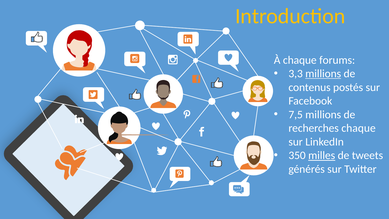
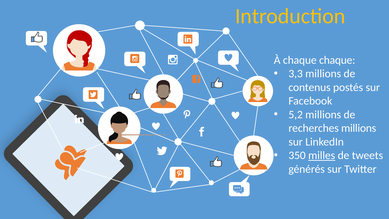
chaque forums: forums -> chaque
millions at (323, 74) underline: present -> none
7,5: 7,5 -> 5,2
recherches chaque: chaque -> millions
